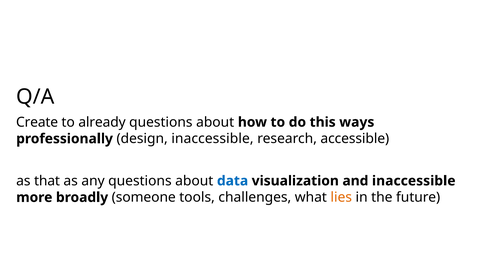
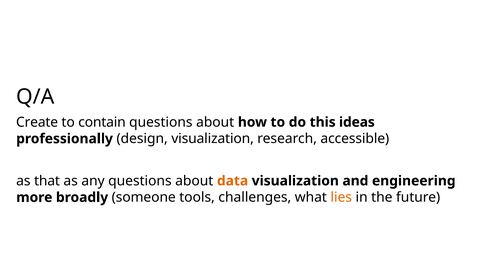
already: already -> contain
ways: ways -> ideas
design inaccessible: inaccessible -> visualization
data colour: blue -> orange
and inaccessible: inaccessible -> engineering
